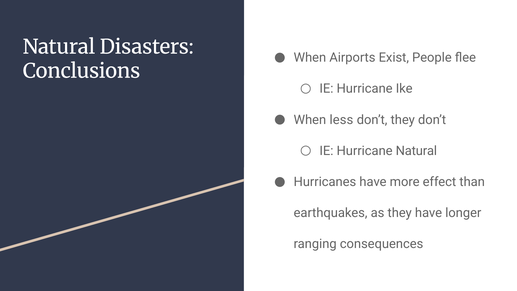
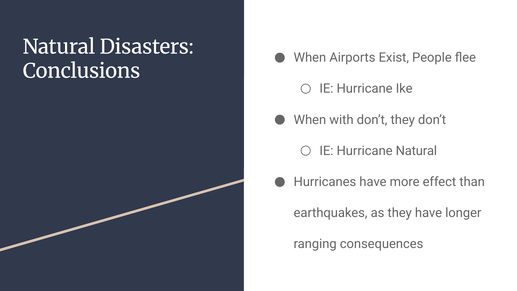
less: less -> with
